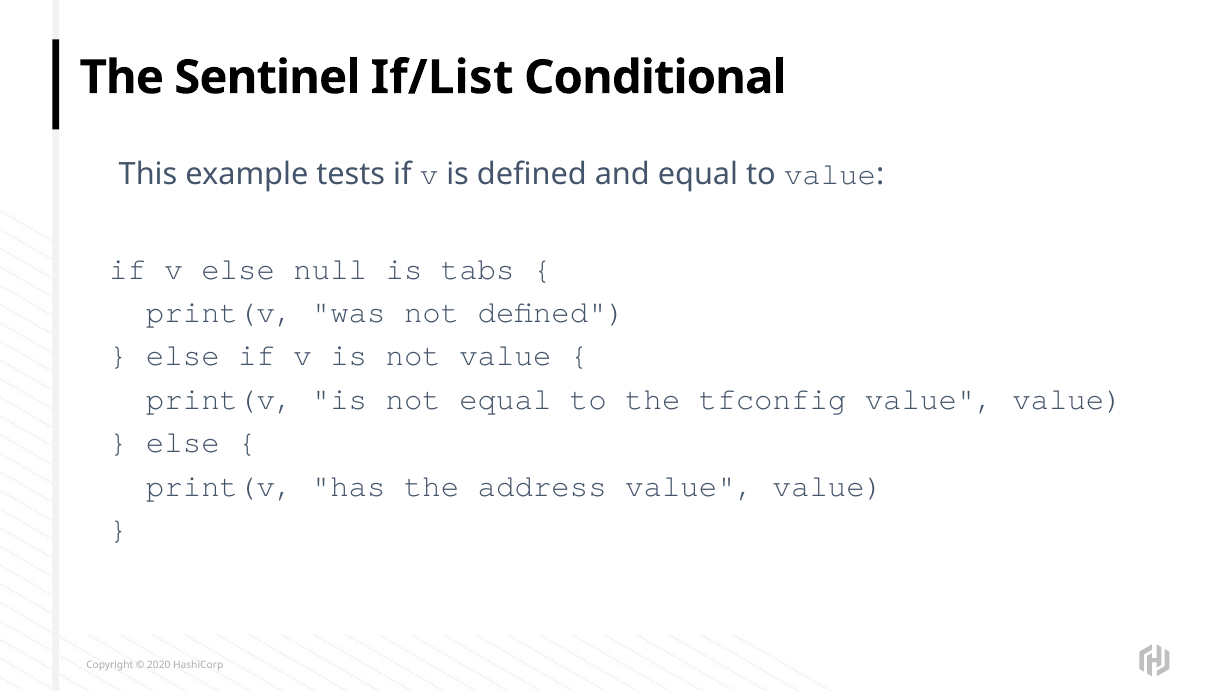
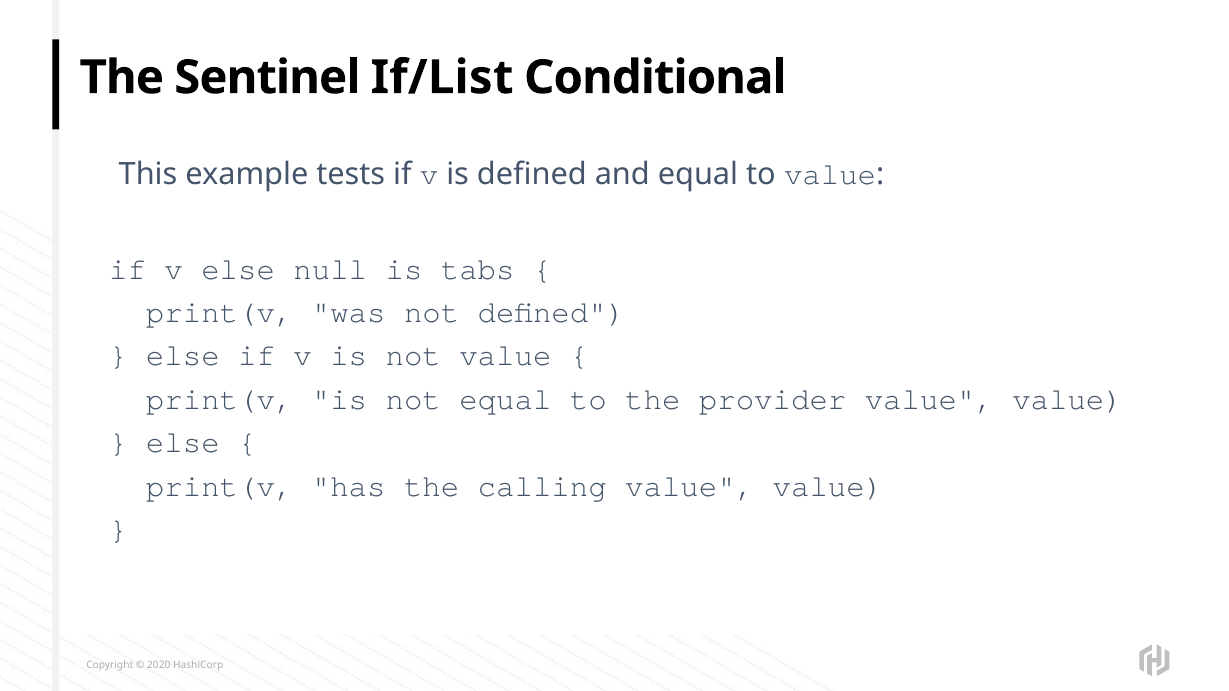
tfconfig: tfconfig -> provider
address: address -> calling
